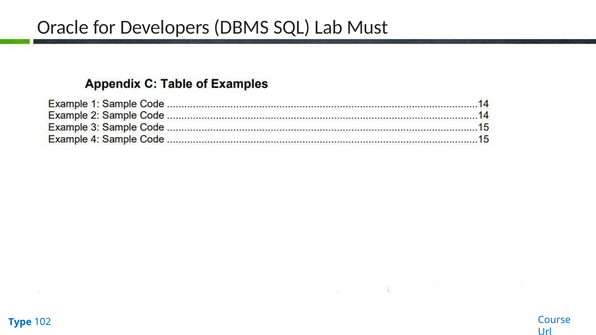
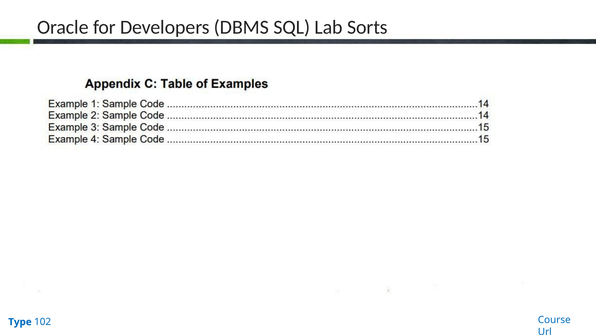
Must: Must -> Sorts
